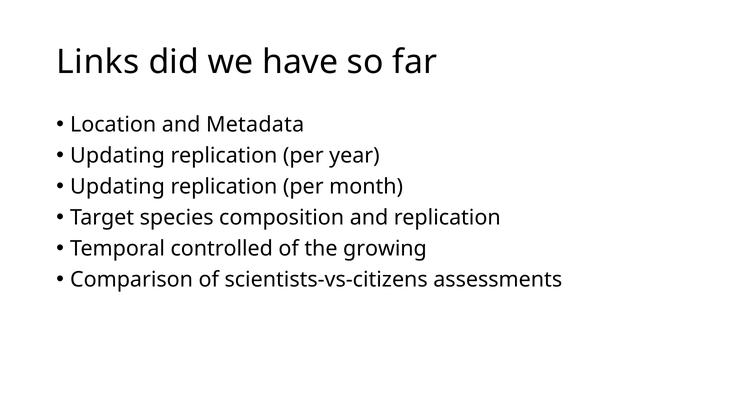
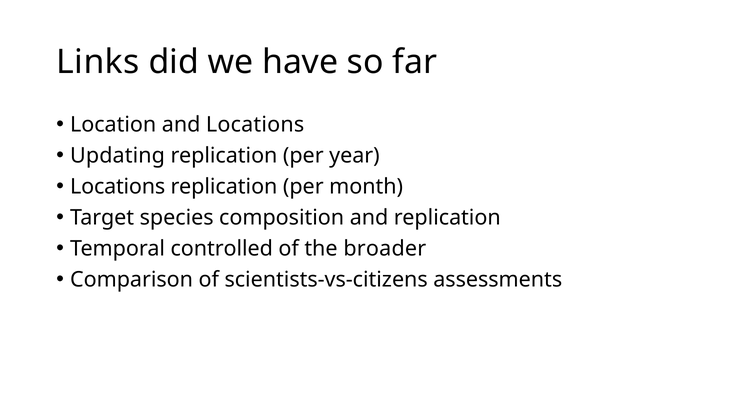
and Metadata: Metadata -> Locations
Updating at (118, 187): Updating -> Locations
growing: growing -> broader
